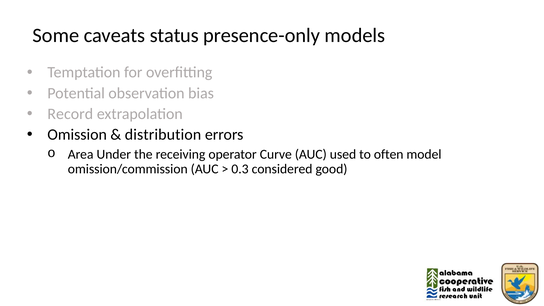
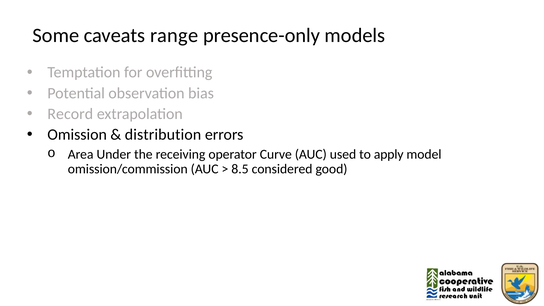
status: status -> range
often: often -> apply
0.3: 0.3 -> 8.5
